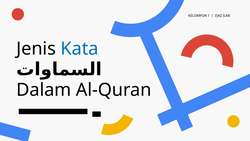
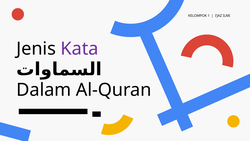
Kata colour: blue -> purple
